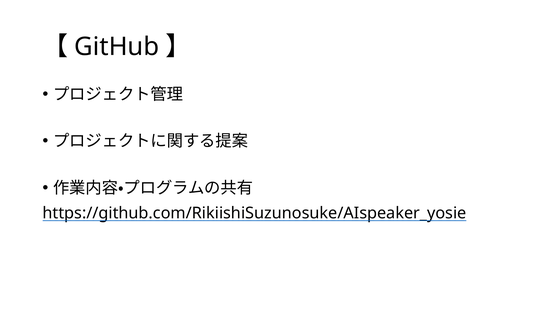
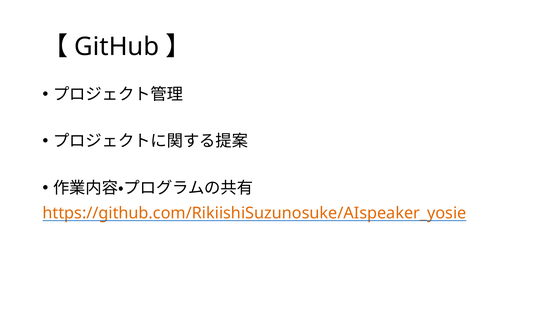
https://github.com/RikiishiSuzunosuke/AIspeaker_yosie colour: black -> orange
